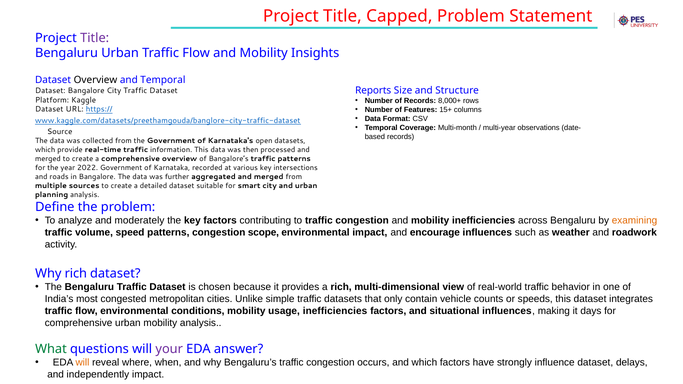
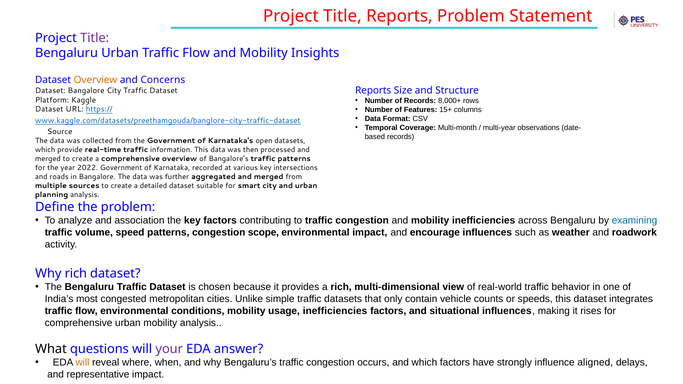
Title Capped: Capped -> Reports
Overview at (96, 80) colour: black -> orange
and Temporal: Temporal -> Concerns
moderately: moderately -> association
examining colour: orange -> blue
days: days -> rises
What colour: green -> black
influence dataset: dataset -> aligned
independently: independently -> representative
